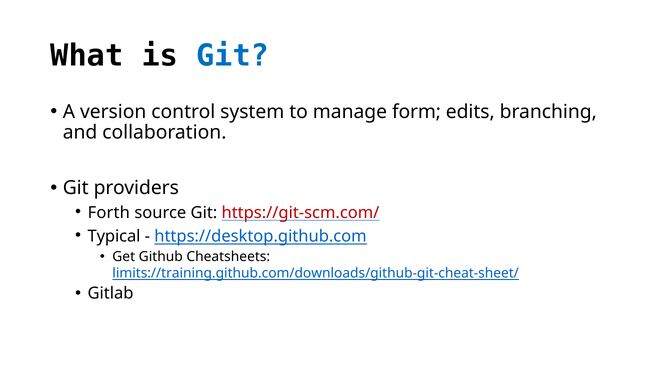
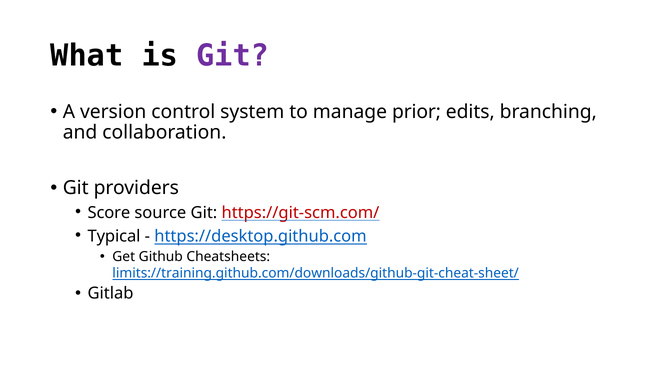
Git at (233, 56) colour: blue -> purple
form: form -> prior
Forth: Forth -> Score
